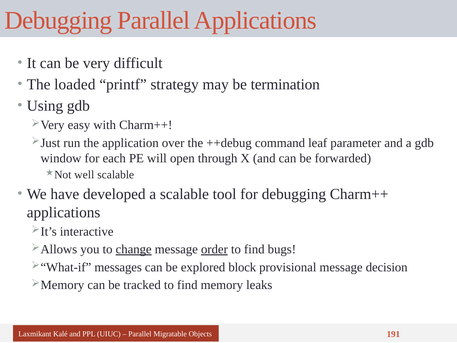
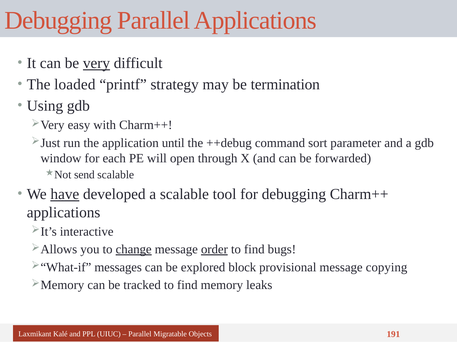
very underline: none -> present
over: over -> until
leaf: leaf -> sort
well: well -> send
have underline: none -> present
decision: decision -> copying
